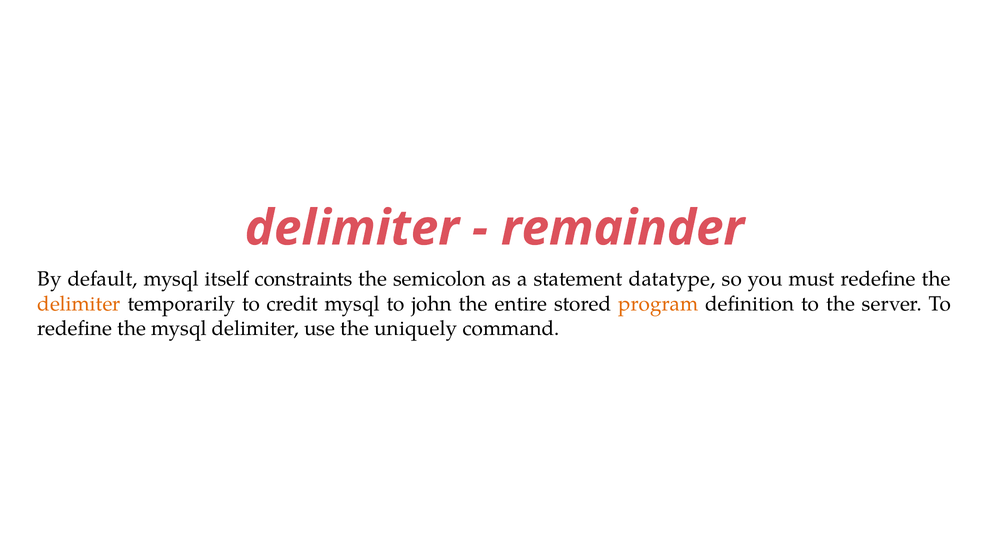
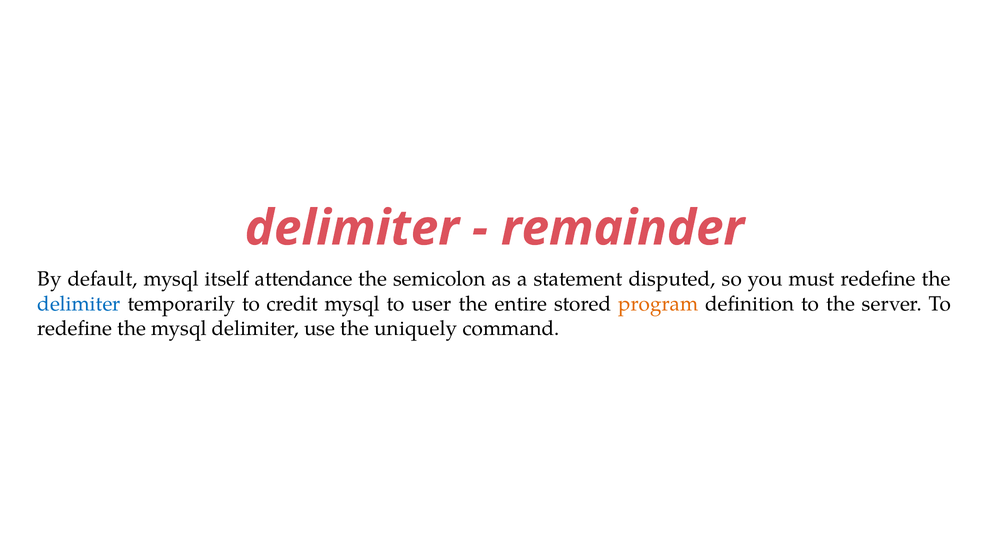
constraints: constraints -> attendance
datatype: datatype -> disputed
delimiter at (79, 304) colour: orange -> blue
john: john -> user
